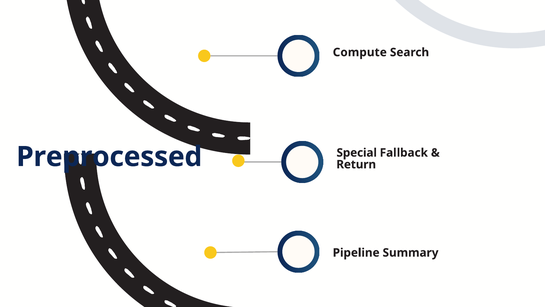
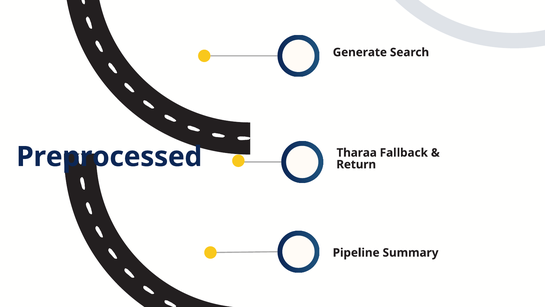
Compute: Compute -> Generate
Special: Special -> Tharaa
